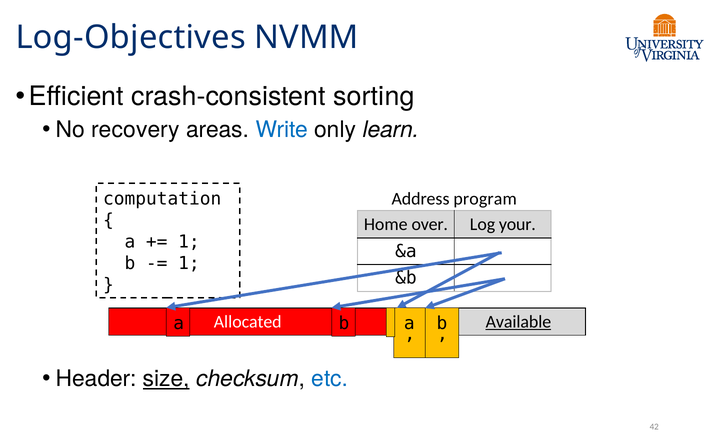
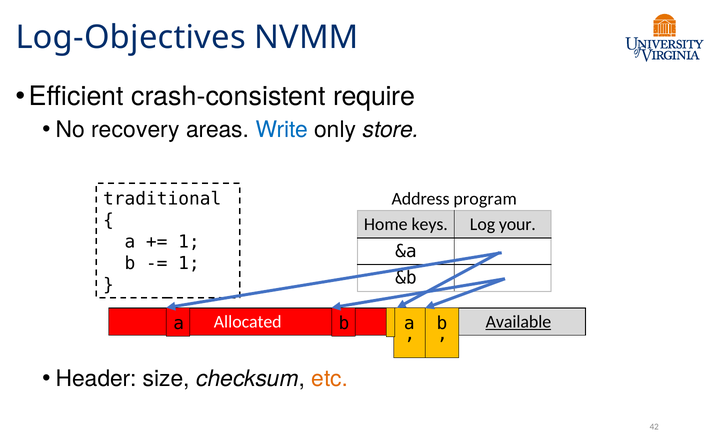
sorting: sorting -> require
learn: learn -> store
computation: computation -> traditional
over: over -> keys
size underline: present -> none
etc colour: blue -> orange
